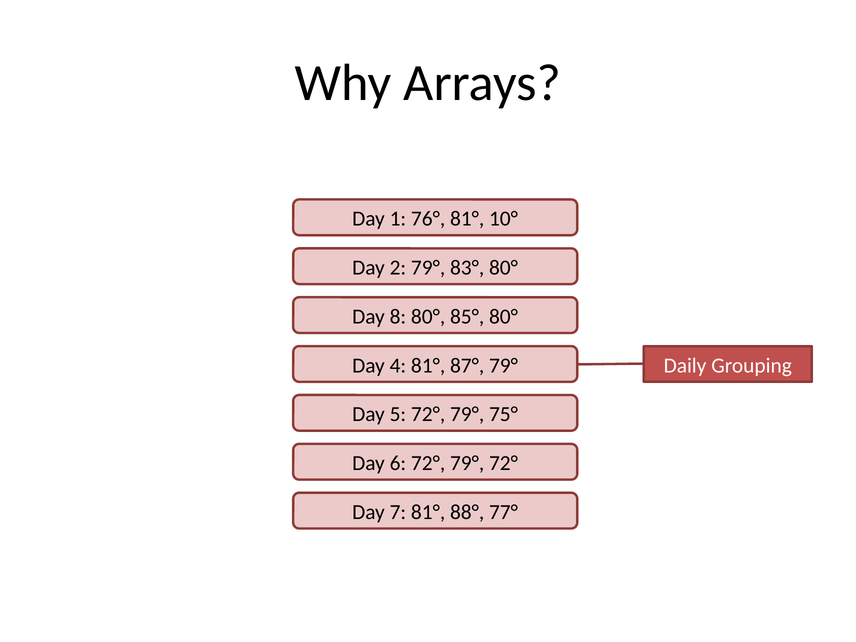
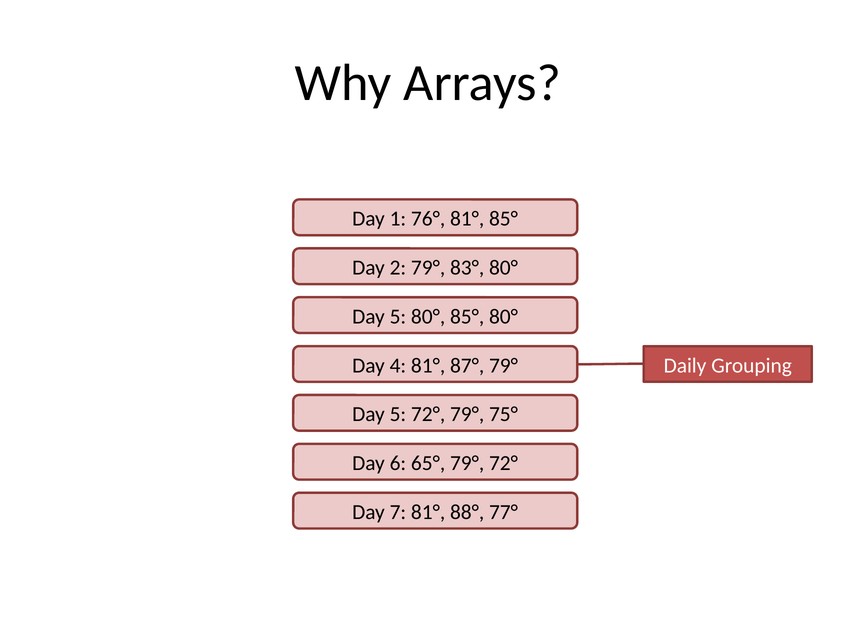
81° 10°: 10° -> 85°
8 at (398, 317): 8 -> 5
6 72°: 72° -> 65°
